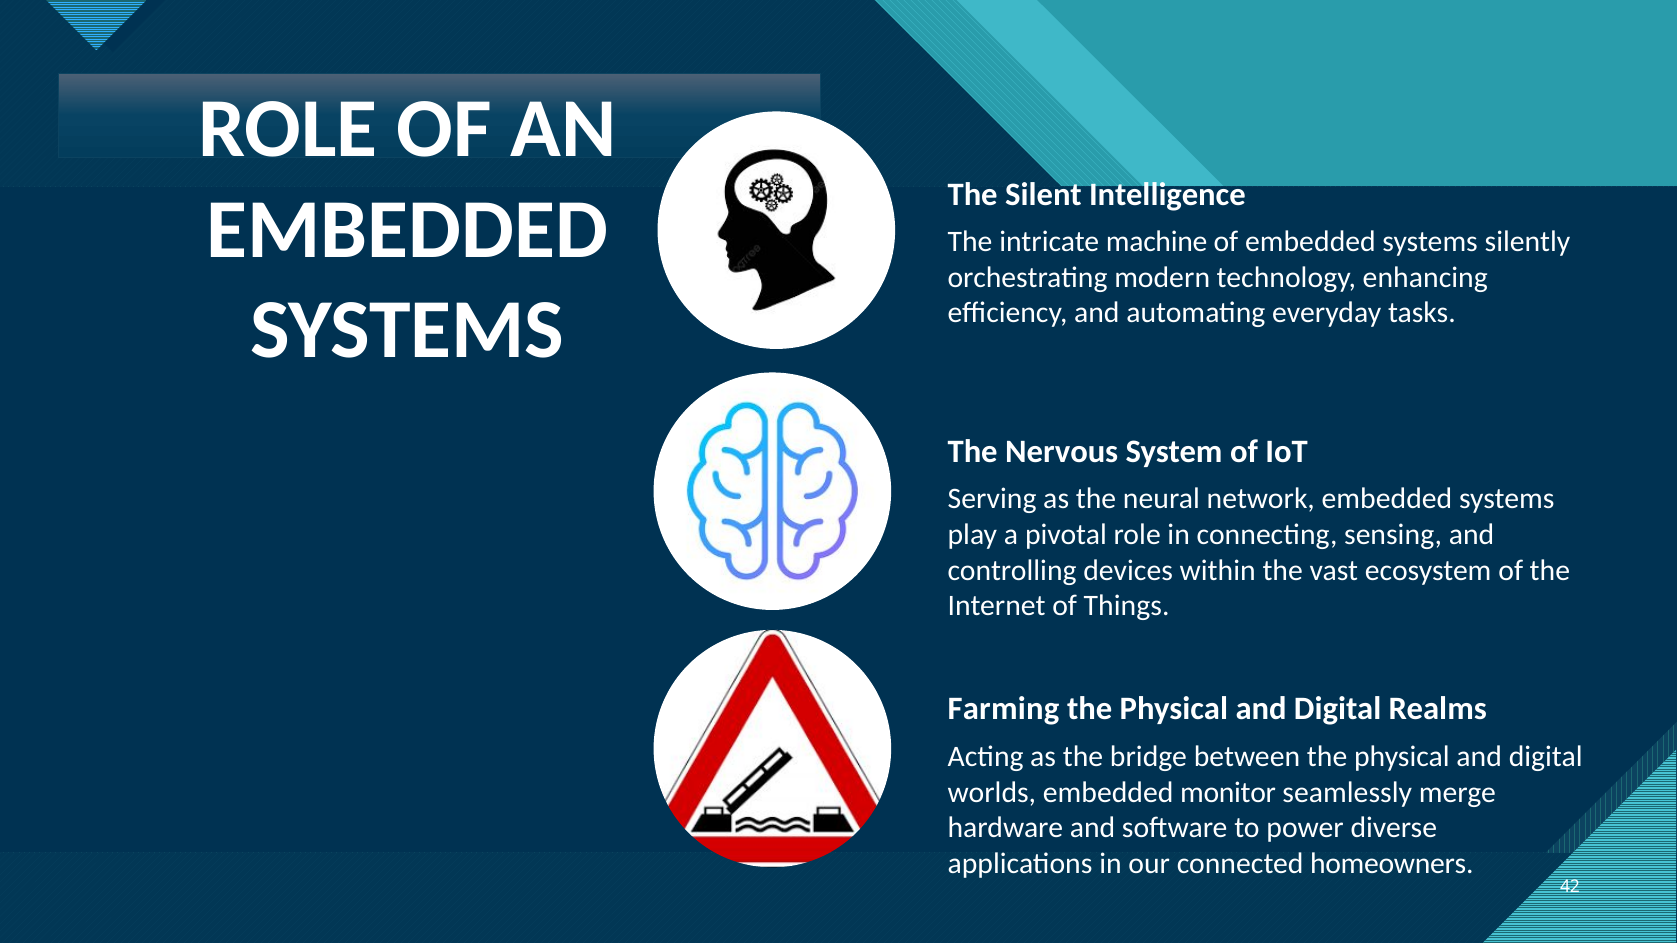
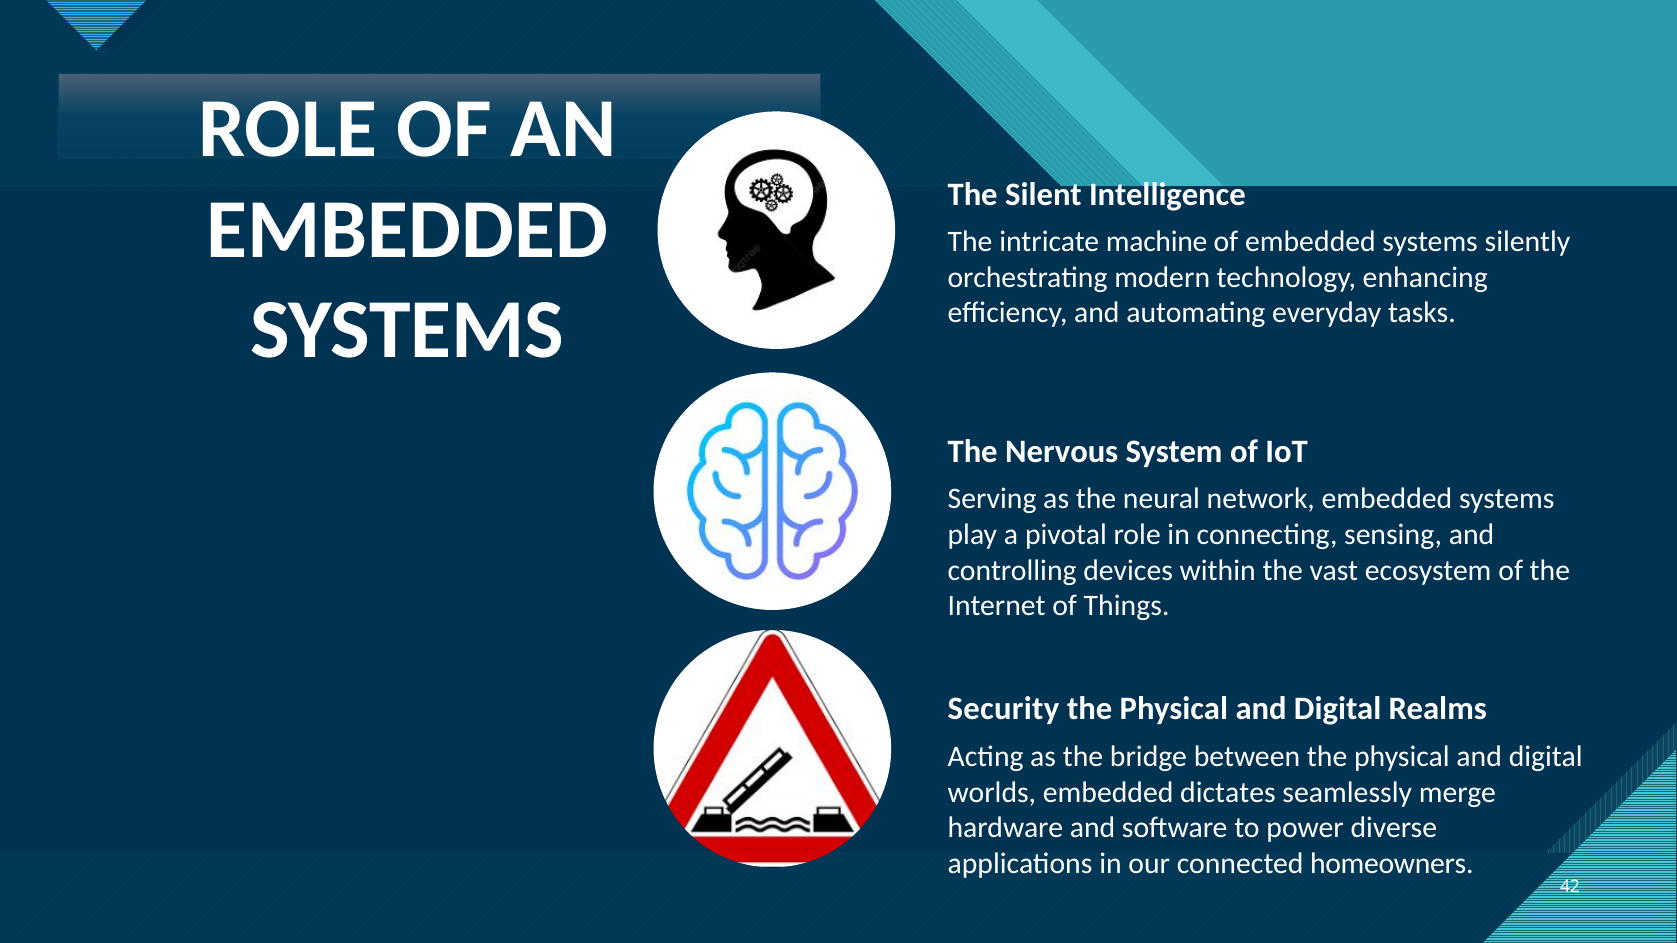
Farming: Farming -> Security
monitor: monitor -> dictates
